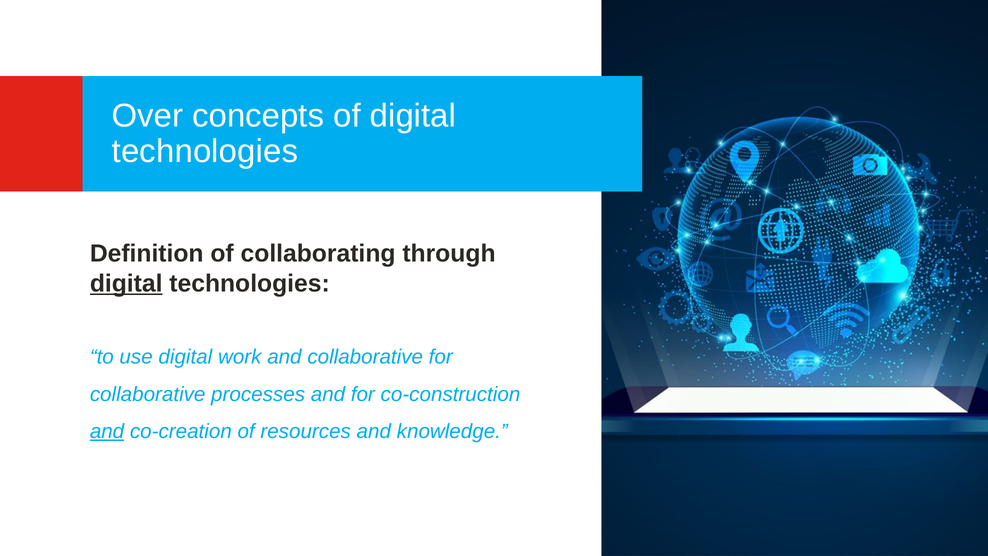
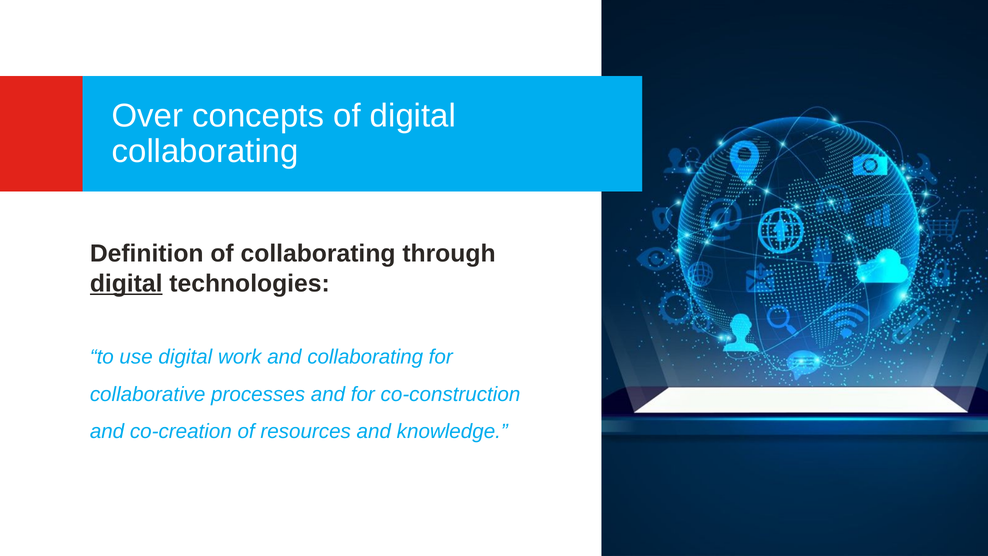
technologies at (205, 151): technologies -> collaborating
and collaborative: collaborative -> collaborating
and at (107, 431) underline: present -> none
